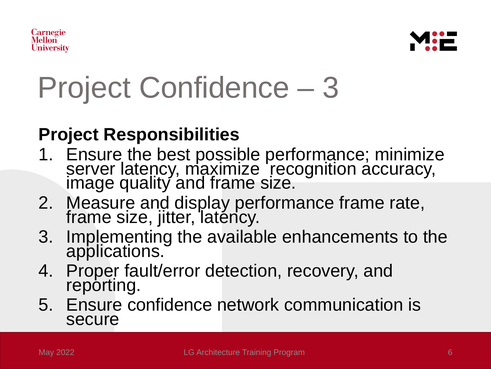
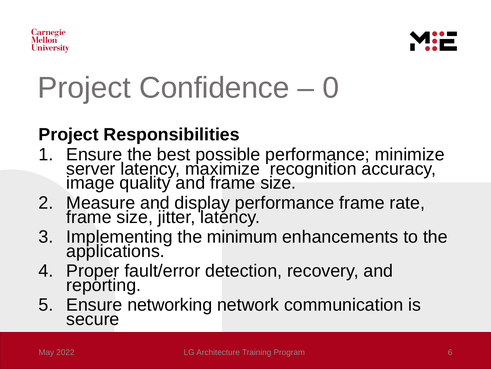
3 at (331, 88): 3 -> 0
available: available -> minimum
Ensure confidence: confidence -> networking
